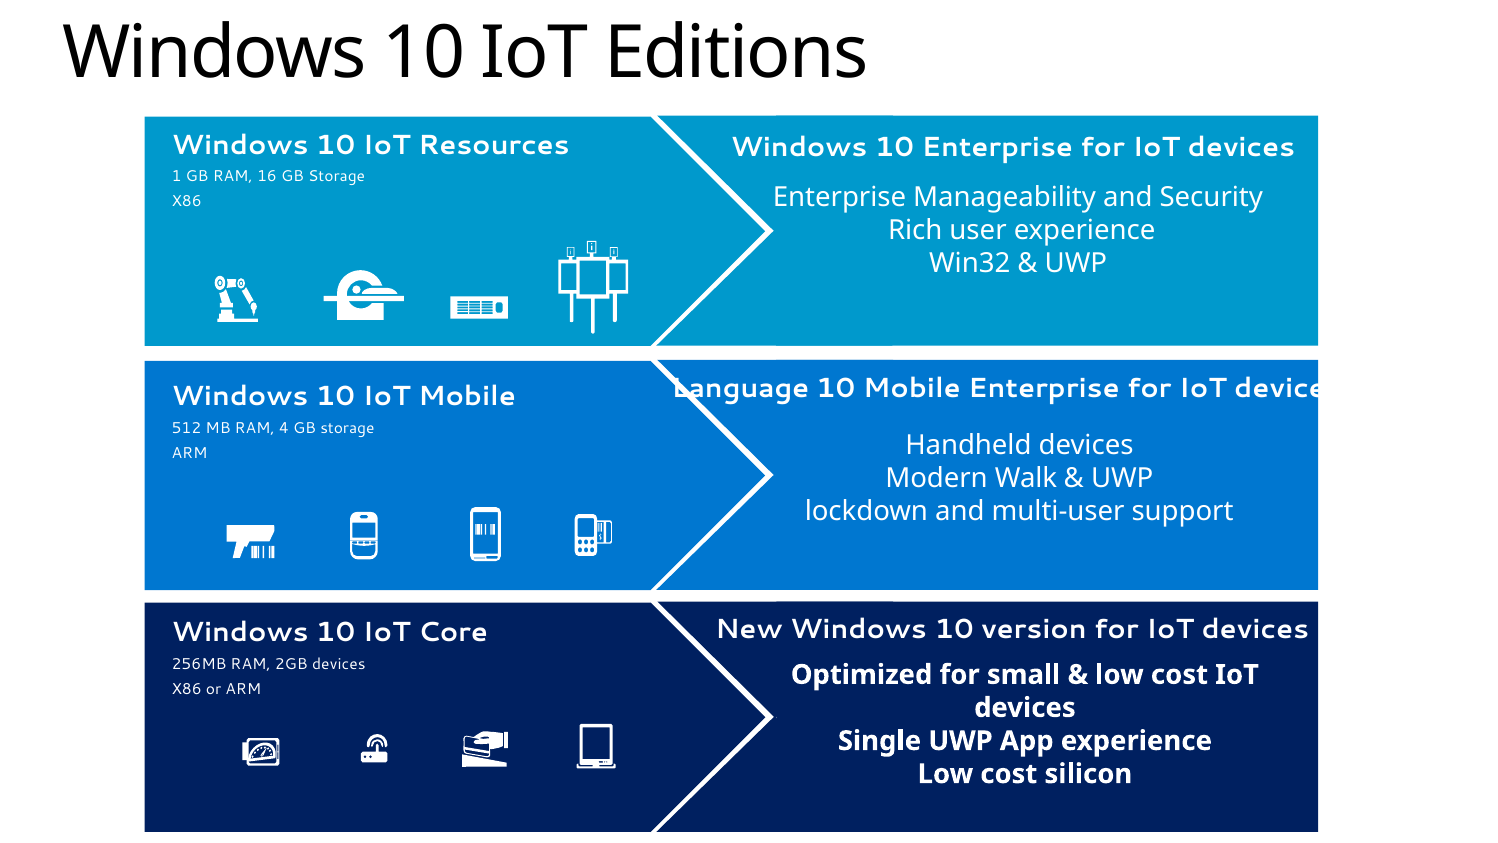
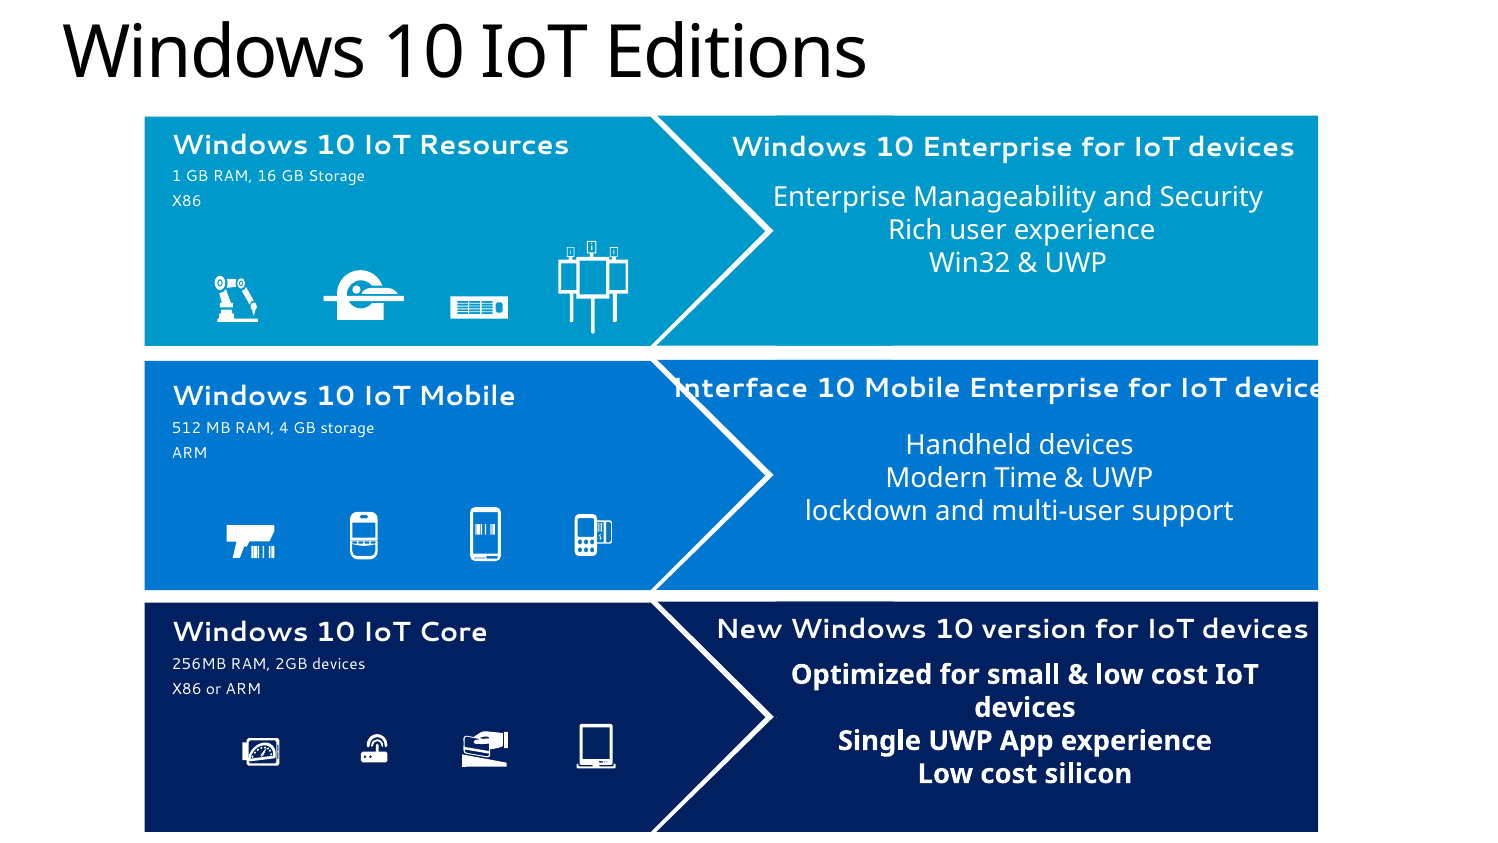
Language: Language -> Interface
Walk: Walk -> Time
